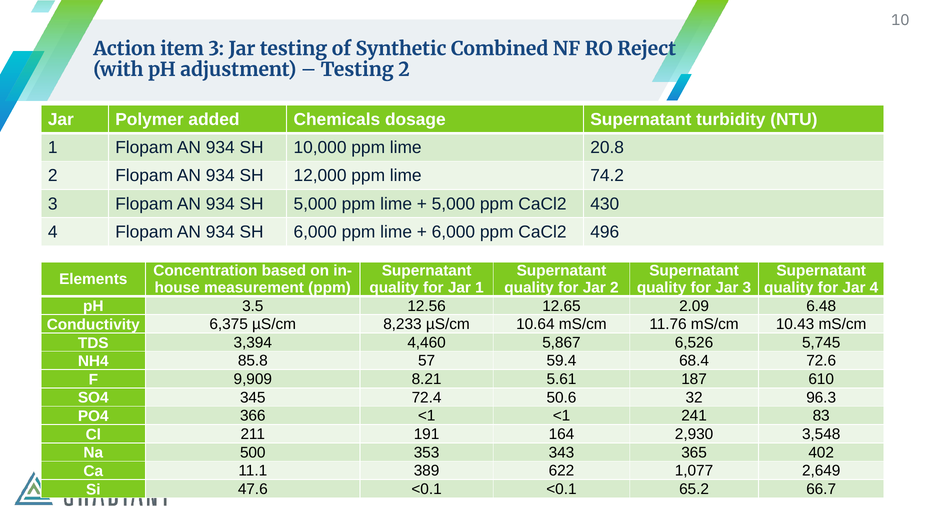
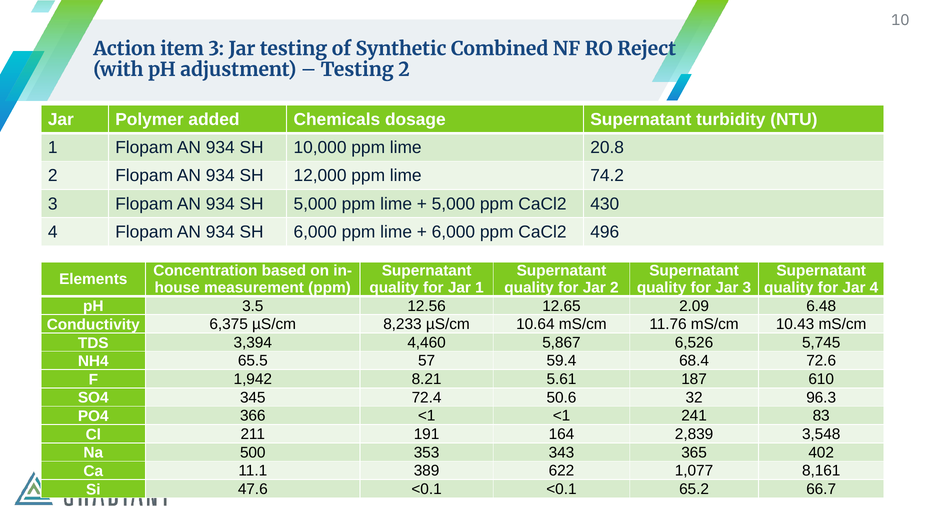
85.8: 85.8 -> 65.5
9,909: 9,909 -> 1,942
2,930: 2,930 -> 2,839
2,649: 2,649 -> 8,161
